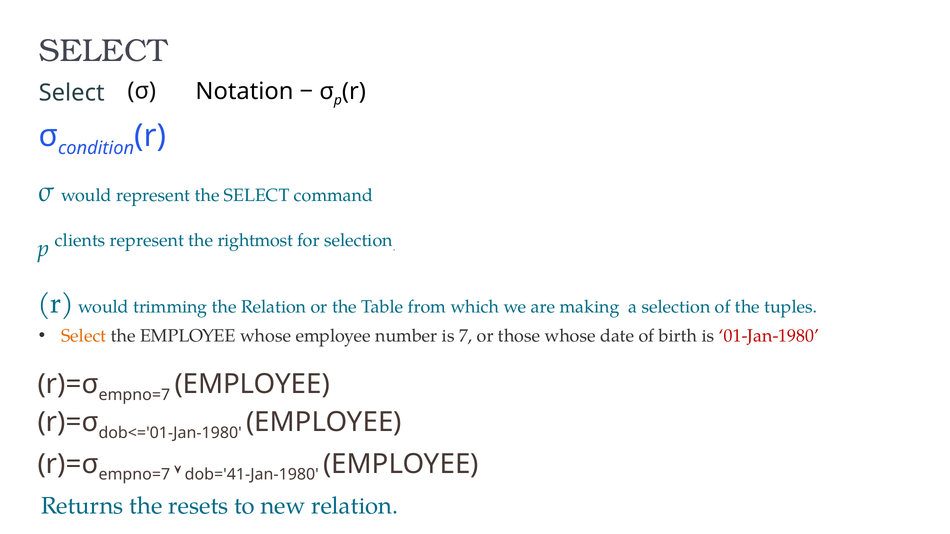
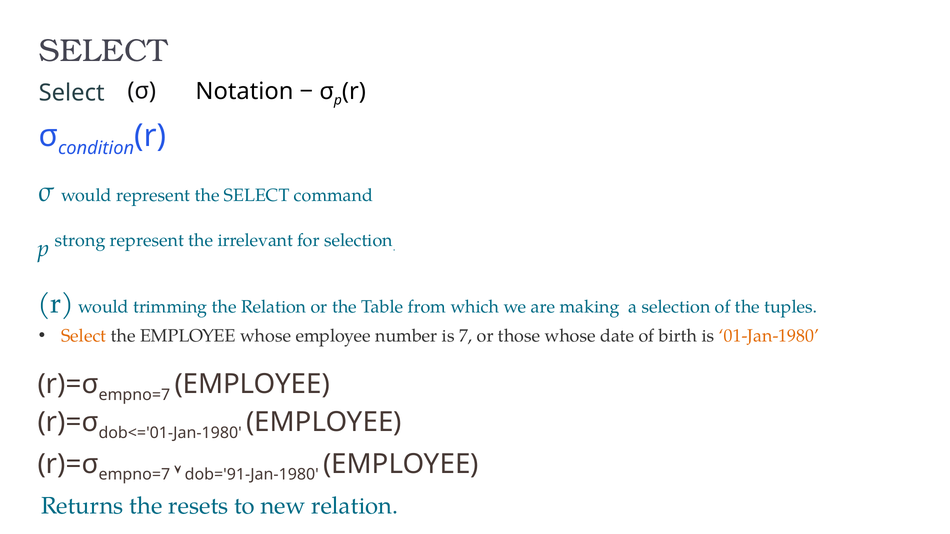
clients: clients -> strong
rightmost: rightmost -> irrelevant
01-Jan-1980 colour: red -> orange
dob='41-Jan-1980: dob='41-Jan-1980 -> dob='91-Jan-1980
